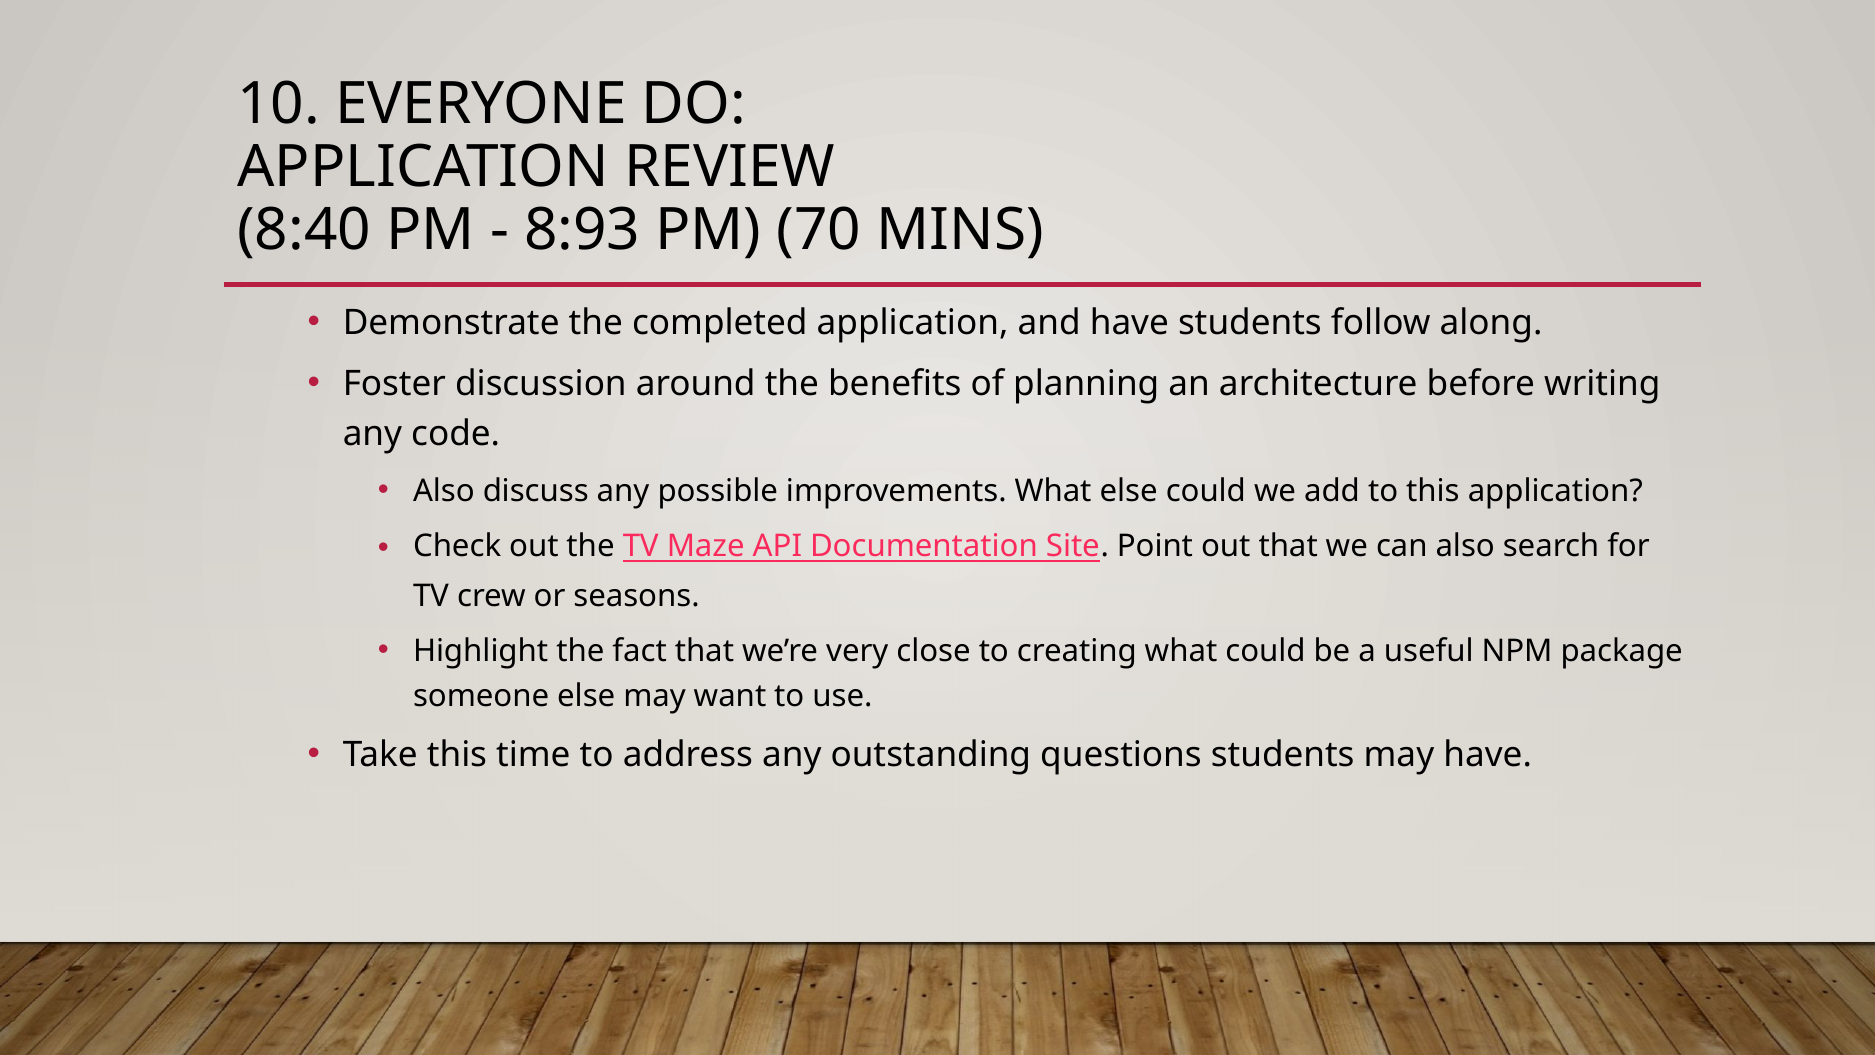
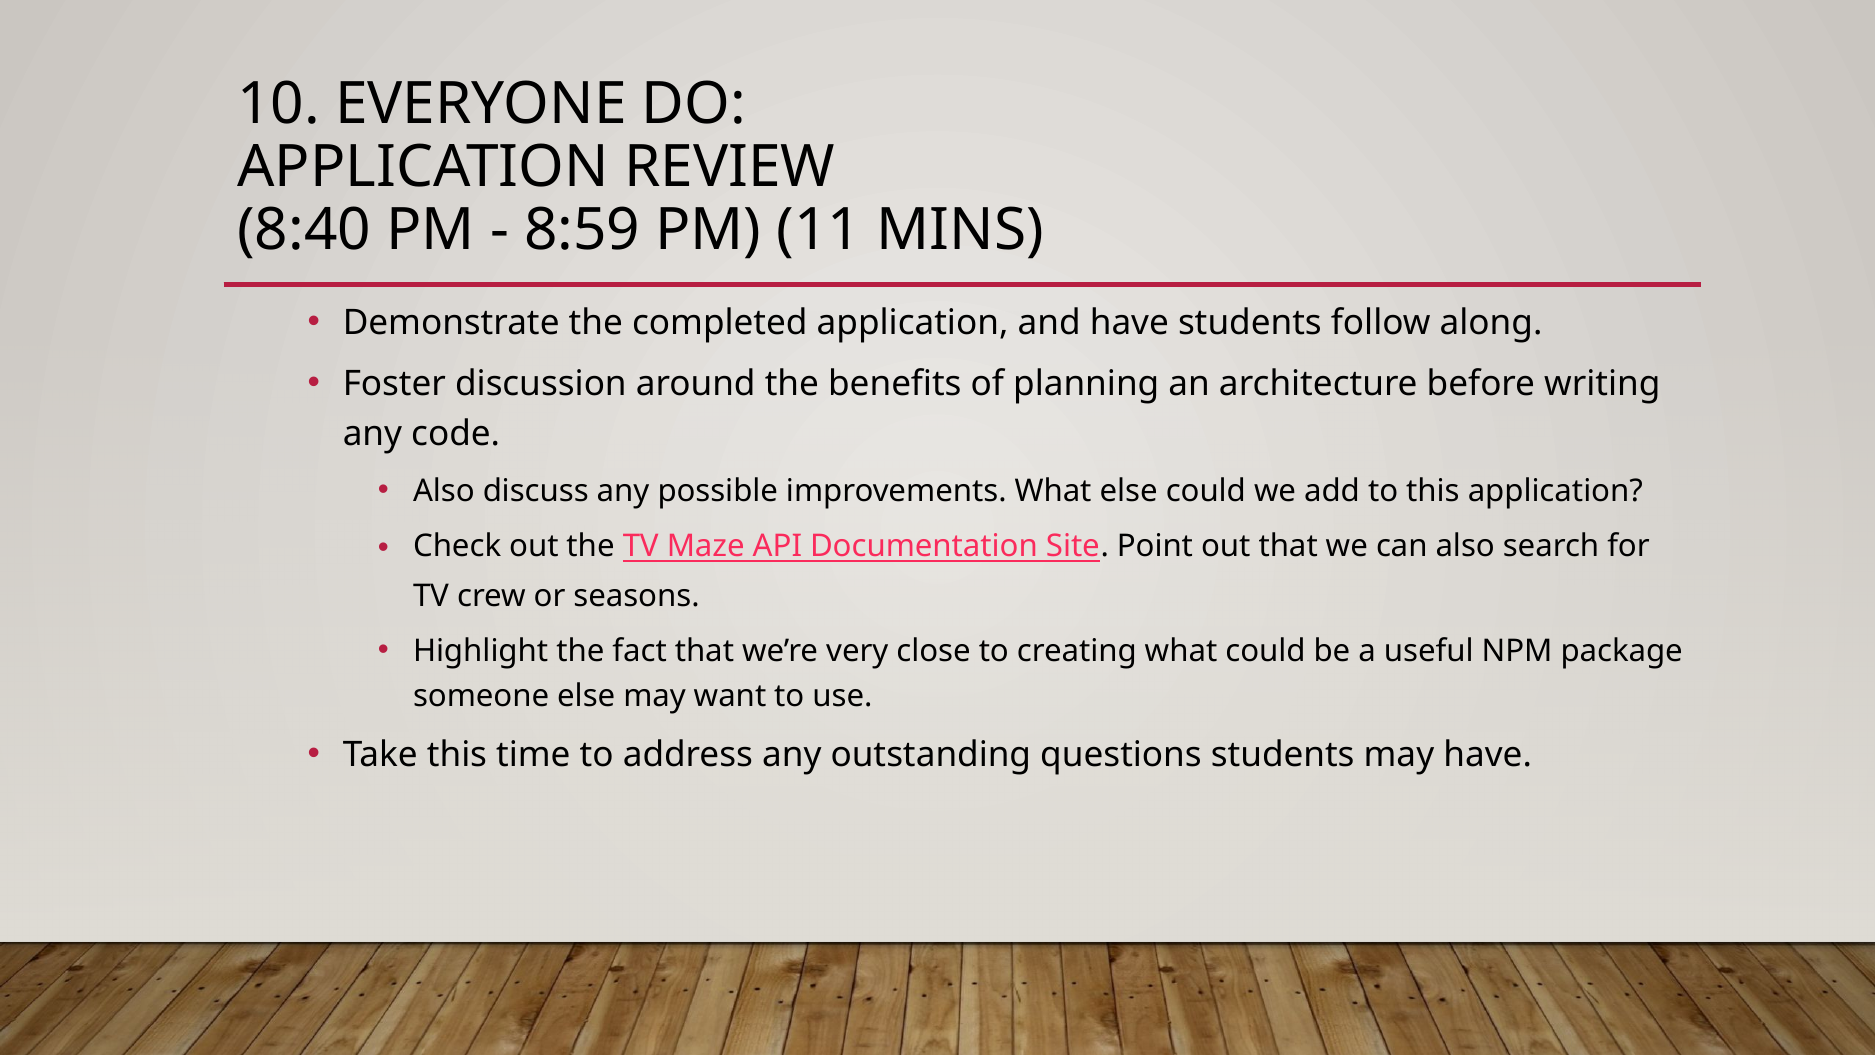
8:93: 8:93 -> 8:59
70: 70 -> 11
